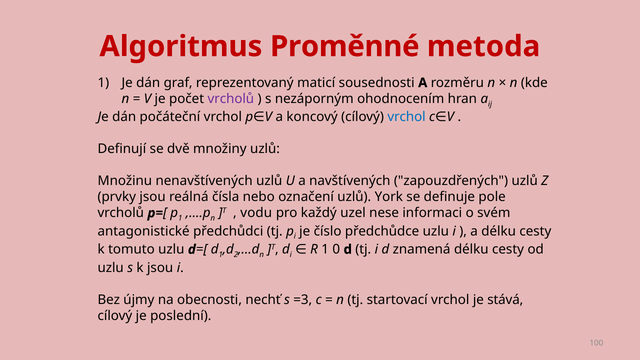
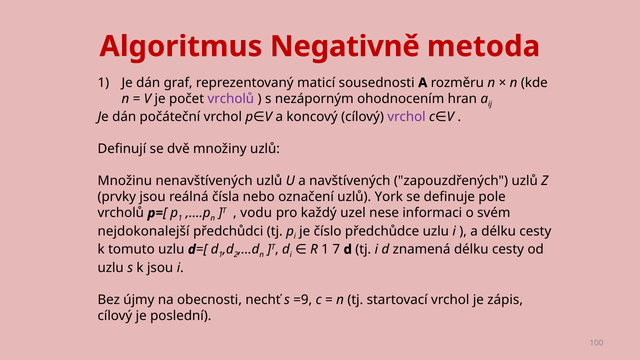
Proměnné: Proměnné -> Negativně
vrchol at (407, 117) colour: blue -> purple
antagonistické: antagonistické -> nejdokonalejší
0: 0 -> 7
=3: =3 -> =9
stává: stává -> zápis
